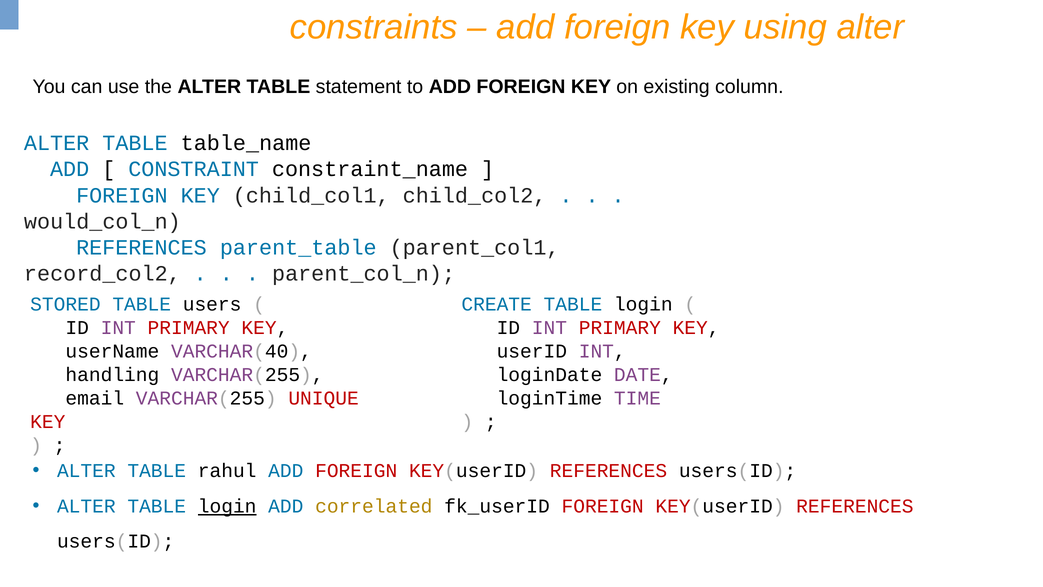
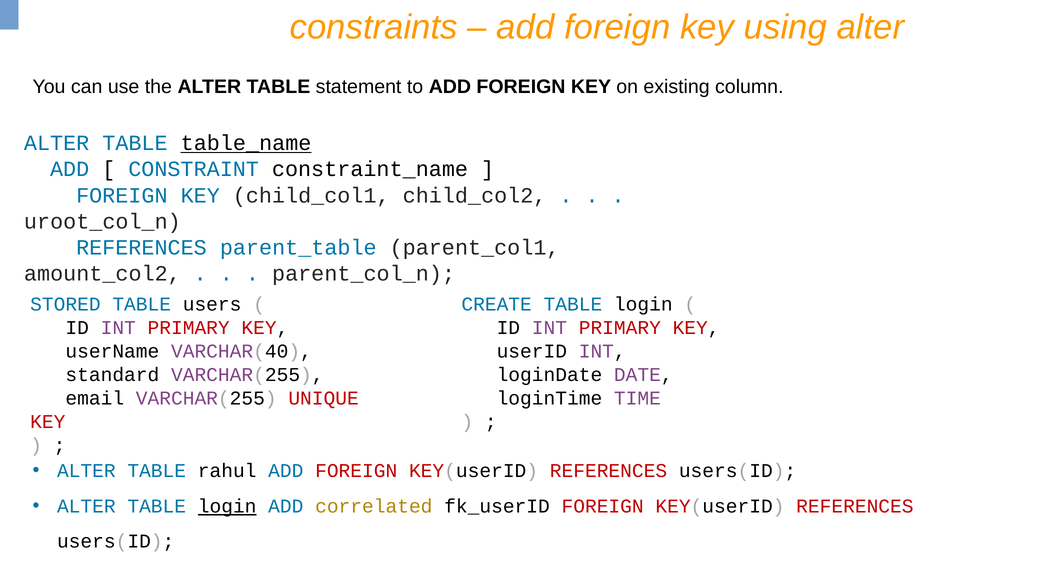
table_name underline: none -> present
would_col_n: would_col_n -> uroot_col_n
record_col2: record_col2 -> amount_col2
handling: handling -> standard
